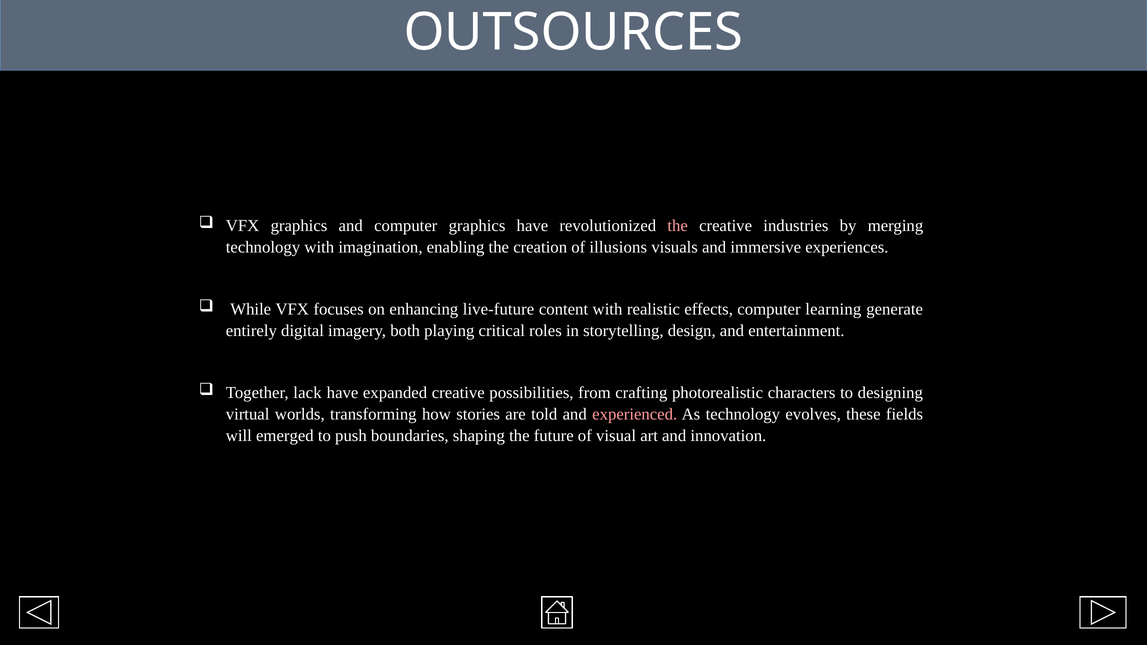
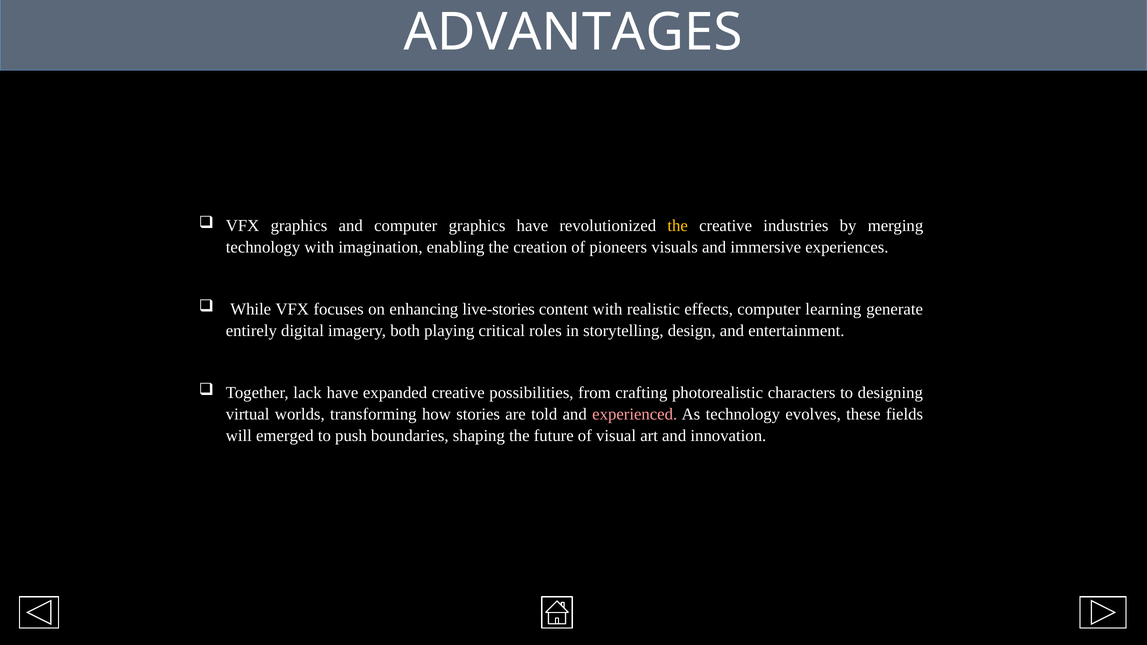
OUTSOURCES: OUTSOURCES -> ADVANTAGES
the at (678, 226) colour: pink -> yellow
illusions: illusions -> pioneers
live-future: live-future -> live-stories
